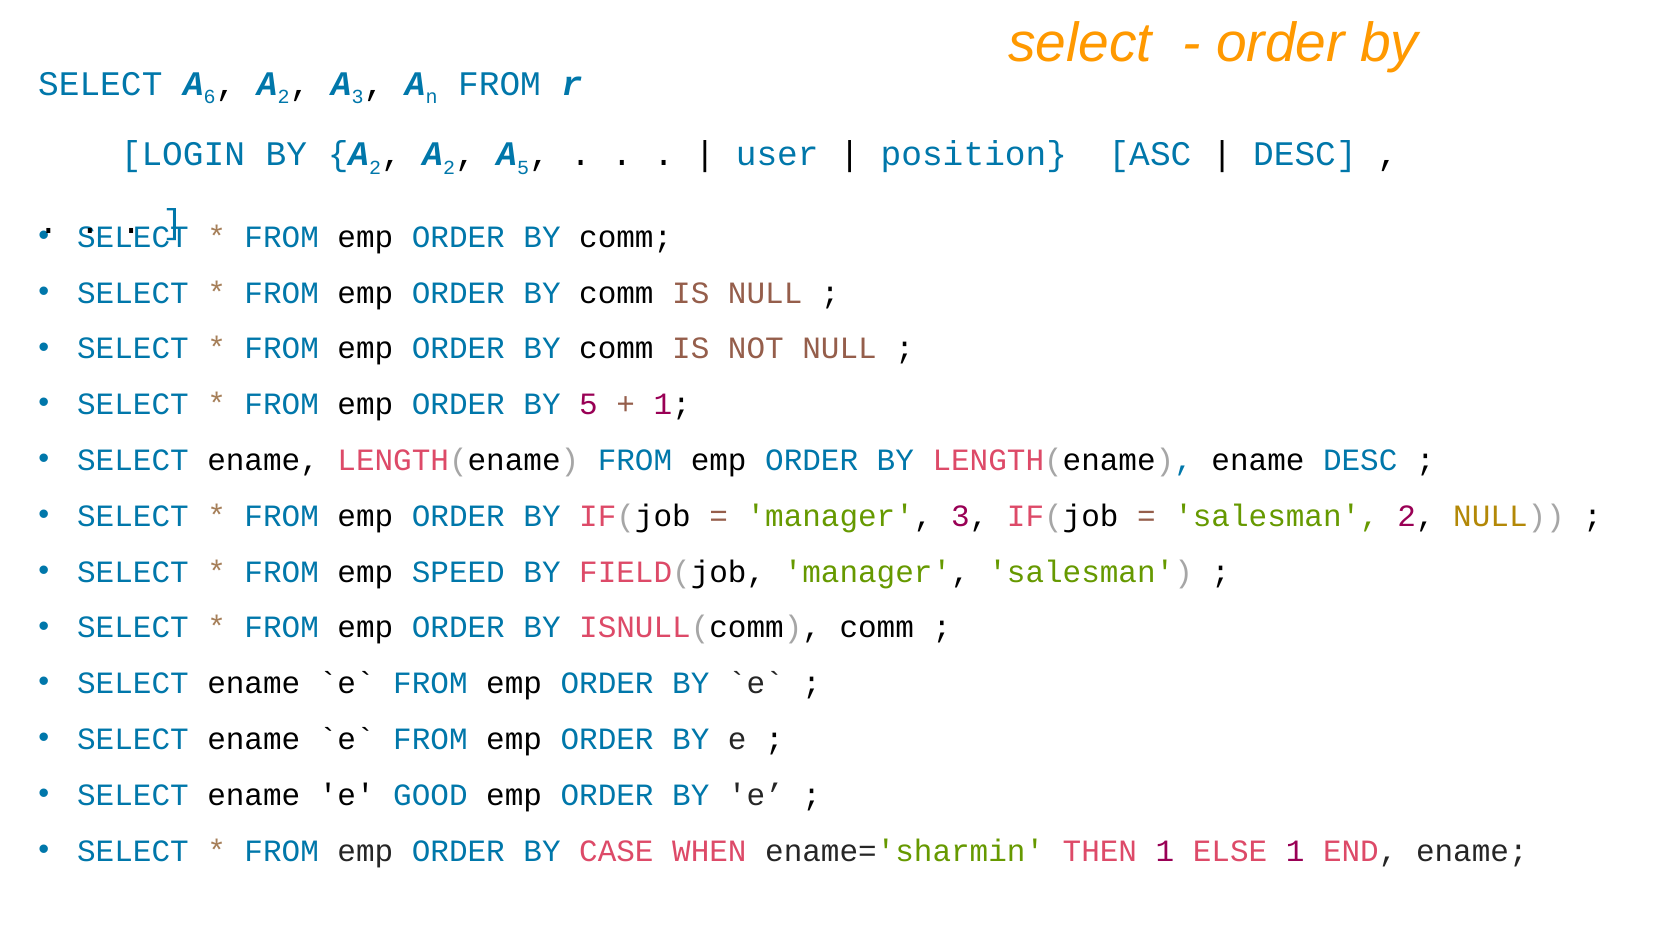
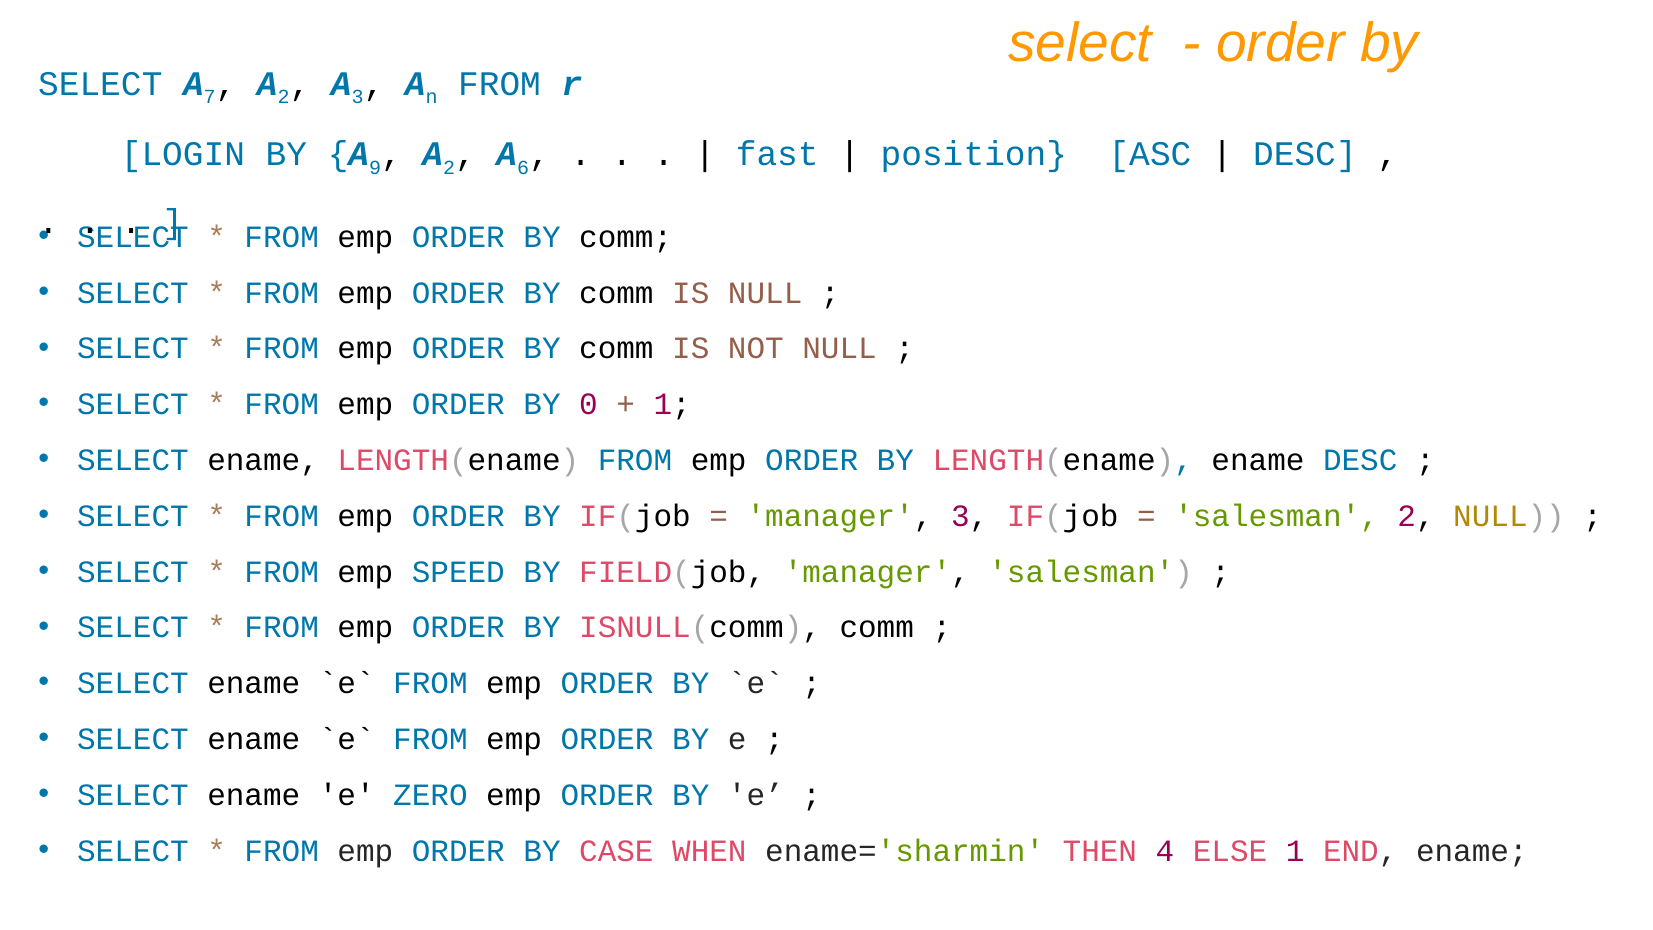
6: 6 -> 7
2 at (375, 168): 2 -> 9
5 at (523, 168): 5 -> 6
user: user -> fast
BY 5: 5 -> 0
GOOD: GOOD -> ZERO
THEN 1: 1 -> 4
